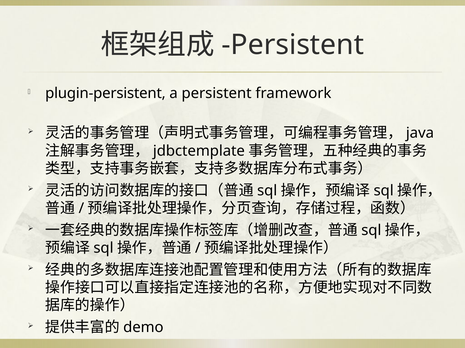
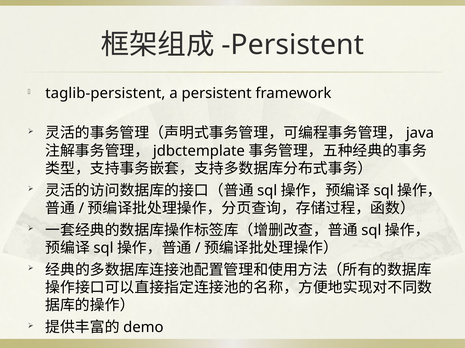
plugin-persistent: plugin-persistent -> taglib-persistent
